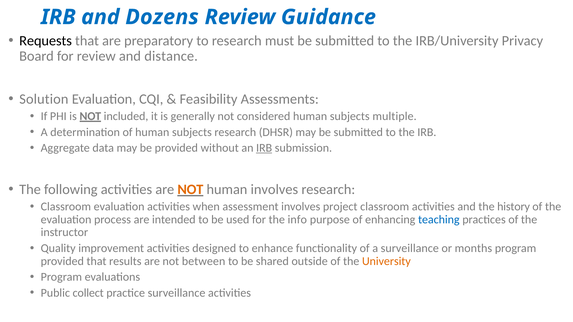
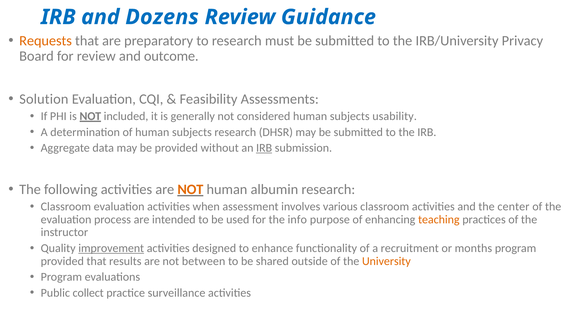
Requests colour: black -> orange
distance: distance -> outcome
multiple: multiple -> usability
human involves: involves -> albumin
project: project -> various
history: history -> center
teaching colour: blue -> orange
improvement underline: none -> present
a surveillance: surveillance -> recruitment
